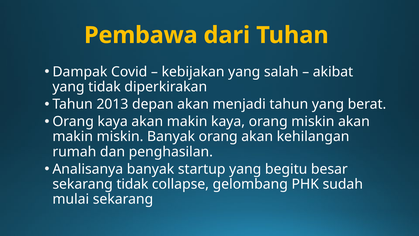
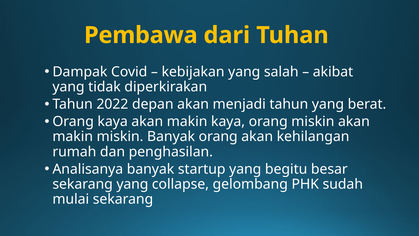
2013: 2013 -> 2022
sekarang tidak: tidak -> yang
